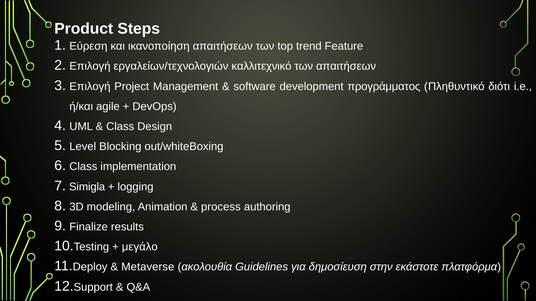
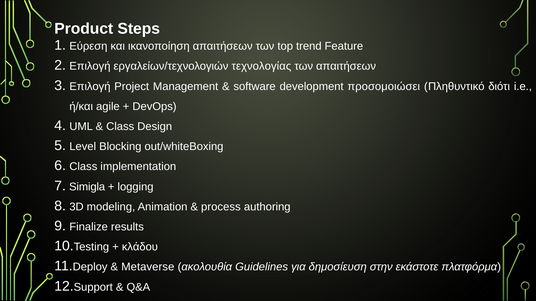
καλλιτεχνικό: καλλιτεχνικό -> τεχνολογίας
προγράμματος: προγράμματος -> προσομοιώσει
μεγάλο: μεγάλο -> κλάδου
